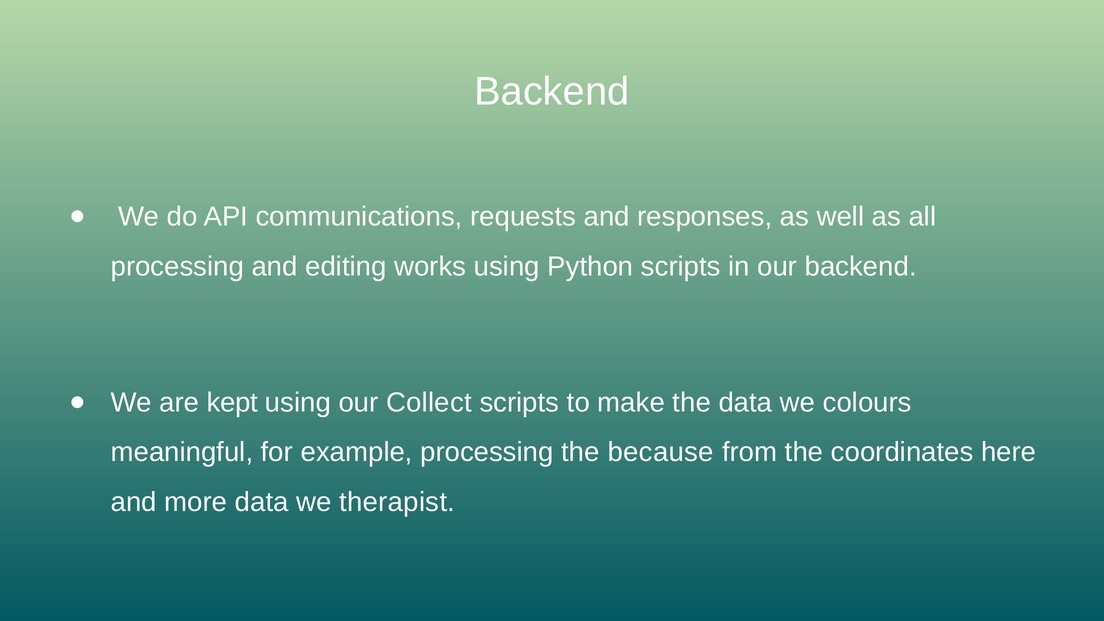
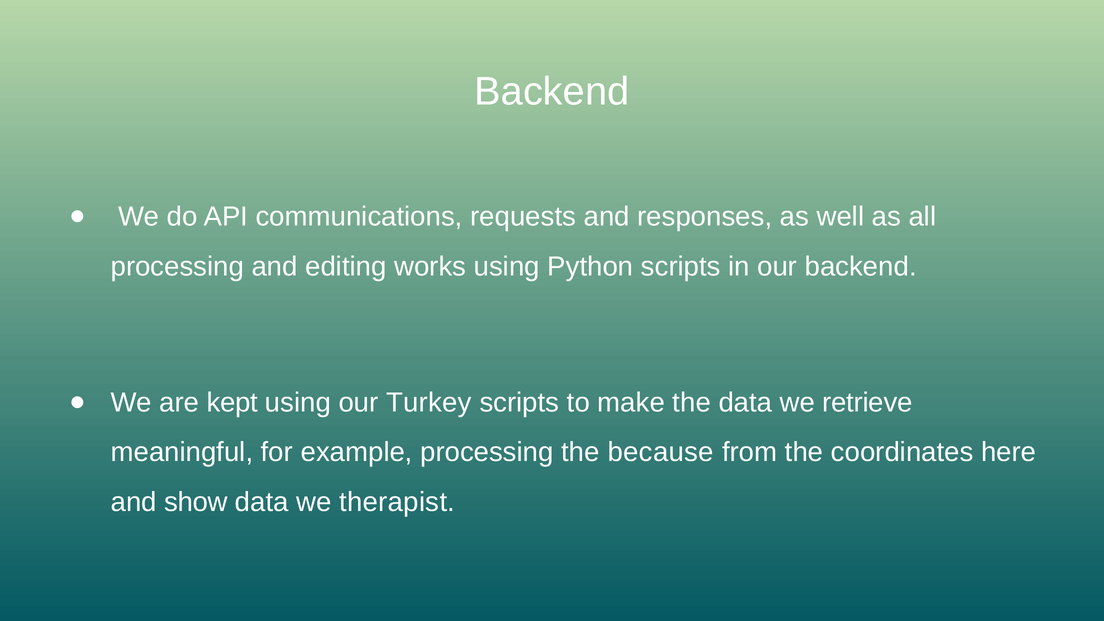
Collect: Collect -> Turkey
colours: colours -> retrieve
more: more -> show
